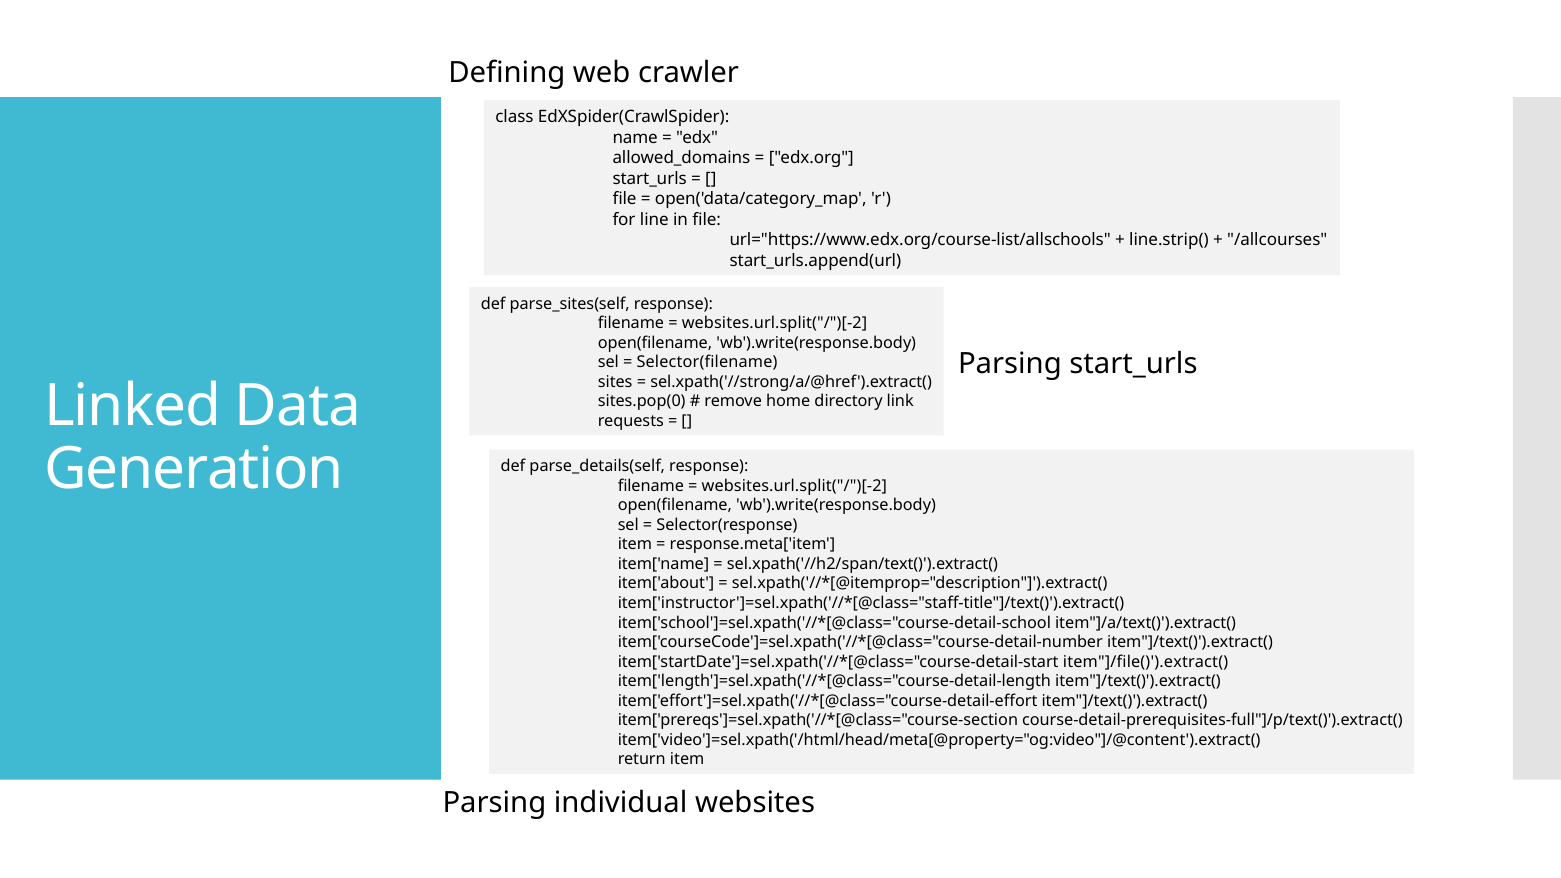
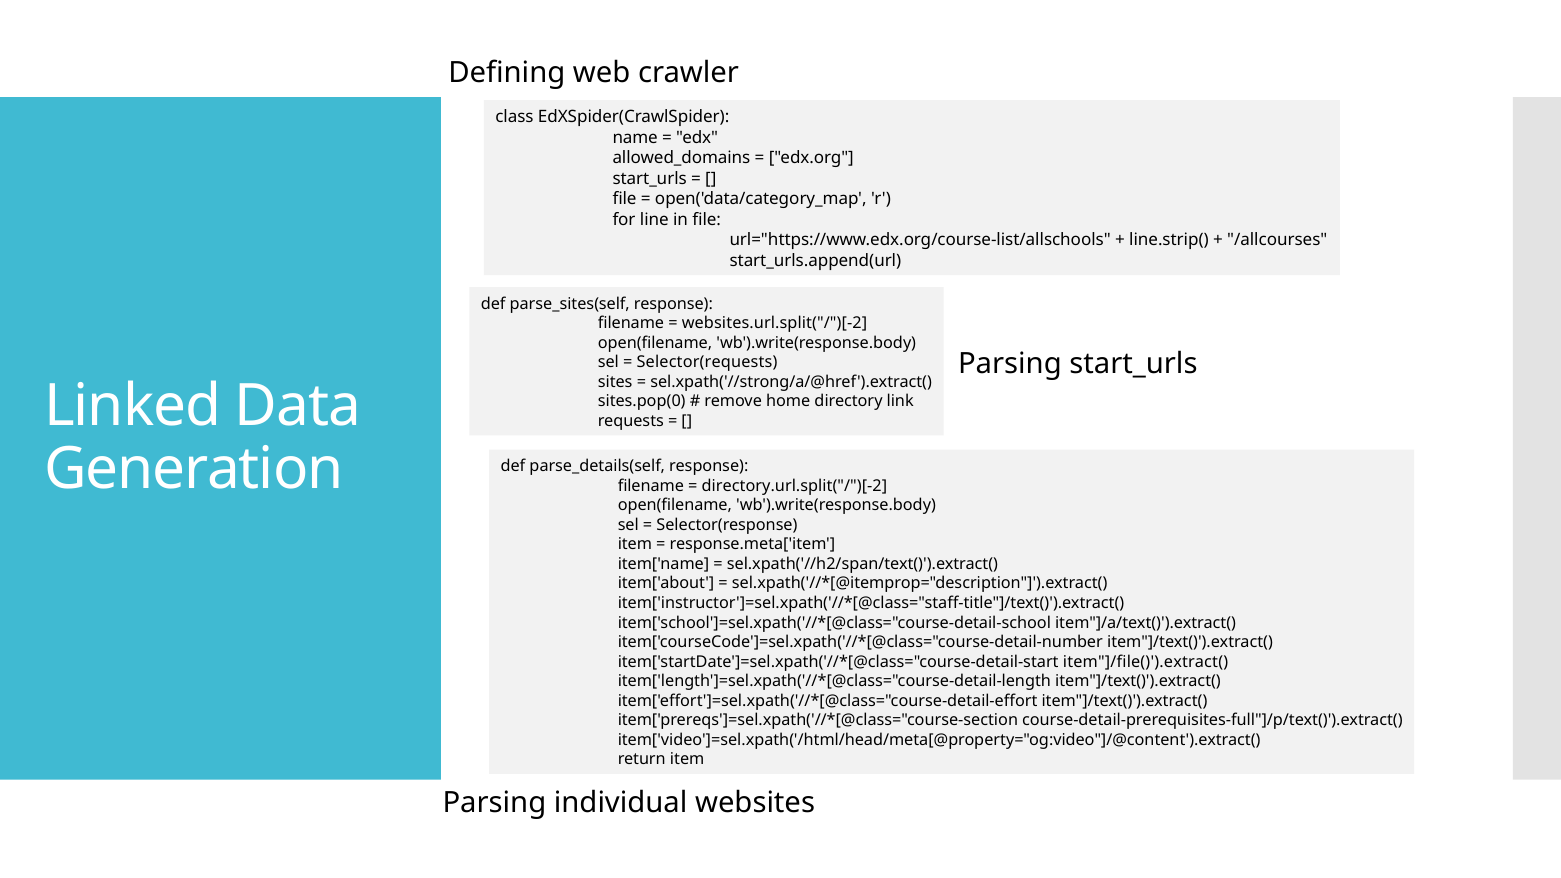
Selector(filename: Selector(filename -> Selector(requests
websites.url.split("/")[-2 at (794, 486): websites.url.split("/")[-2 -> directory.url.split("/")[-2
